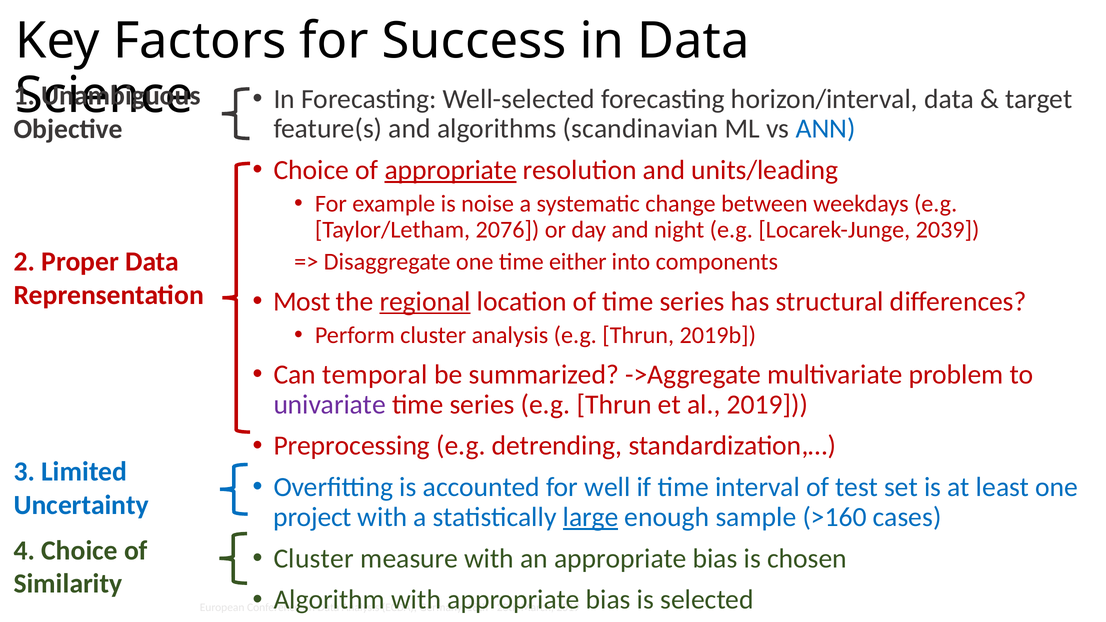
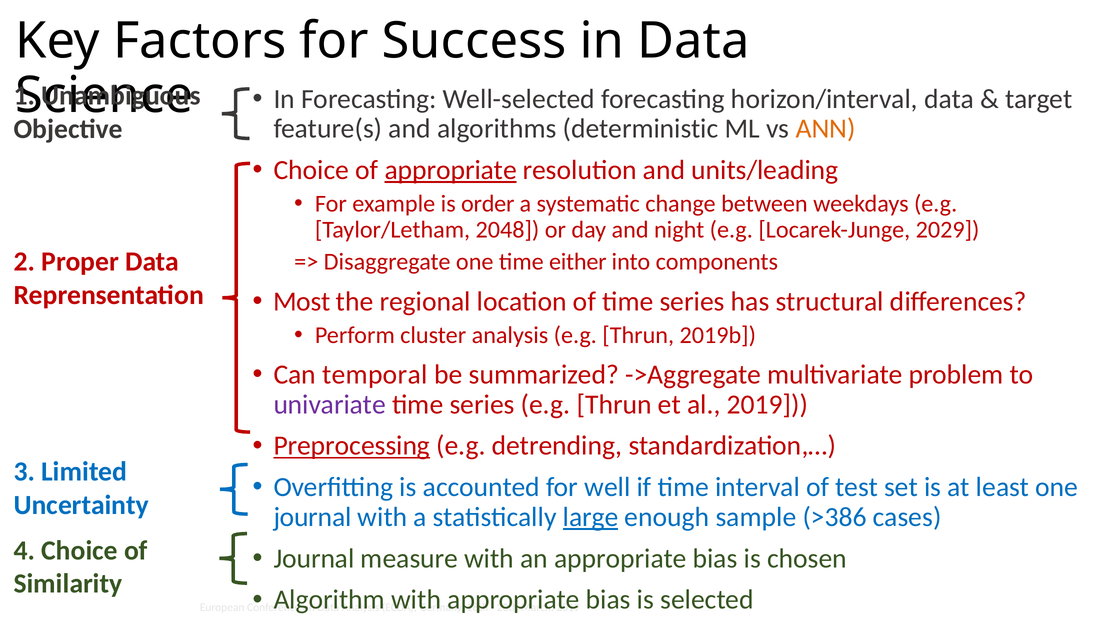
scandinavian: scandinavian -> deterministic
ANN colour: blue -> orange
noise: noise -> order
2076: 2076 -> 2048
2039: 2039 -> 2029
regional underline: present -> none
Preprocessing underline: none -> present
project at (312, 517): project -> journal
>160: >160 -> >386
Cluster at (314, 559): Cluster -> Journal
